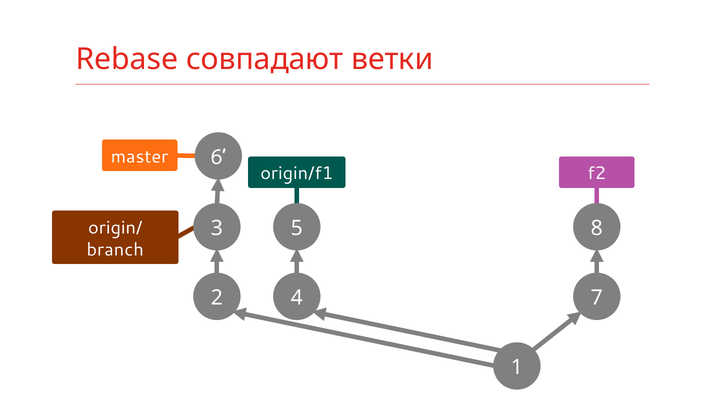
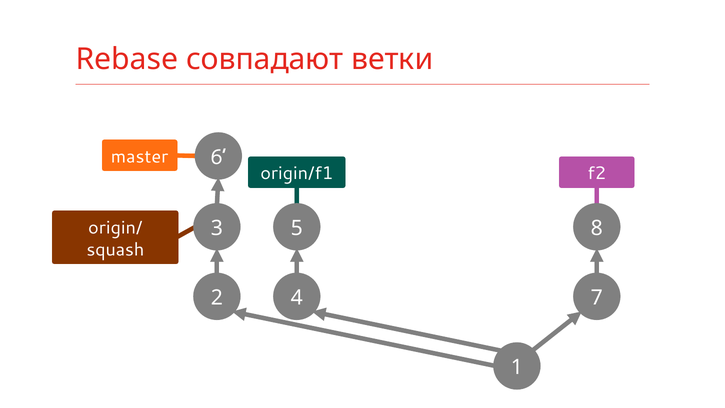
branch: branch -> squash
